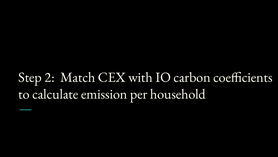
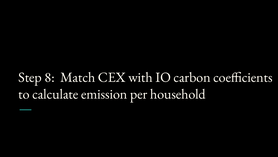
2: 2 -> 8
